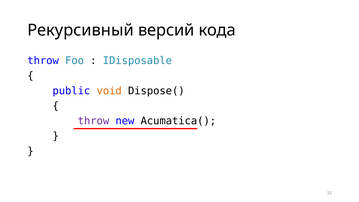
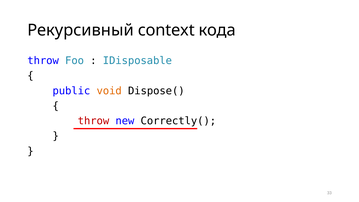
версий: версий -> context
throw at (93, 121) colour: purple -> red
Acumatica(: Acumatica( -> Correctly(
